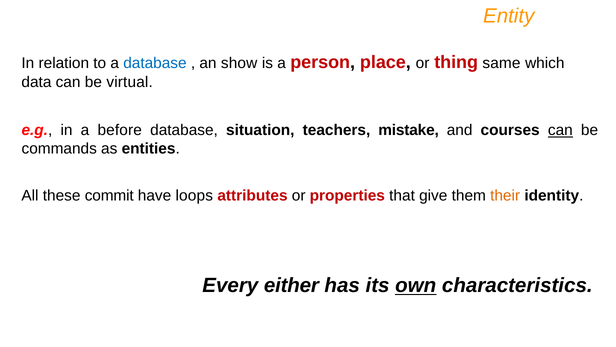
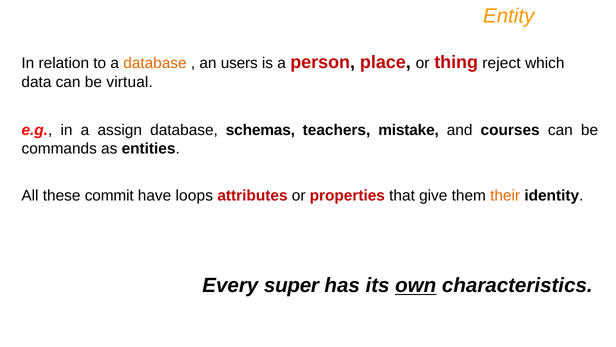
database at (155, 63) colour: blue -> orange
show: show -> users
same: same -> reject
before: before -> assign
situation: situation -> schemas
can at (560, 130) underline: present -> none
either: either -> super
